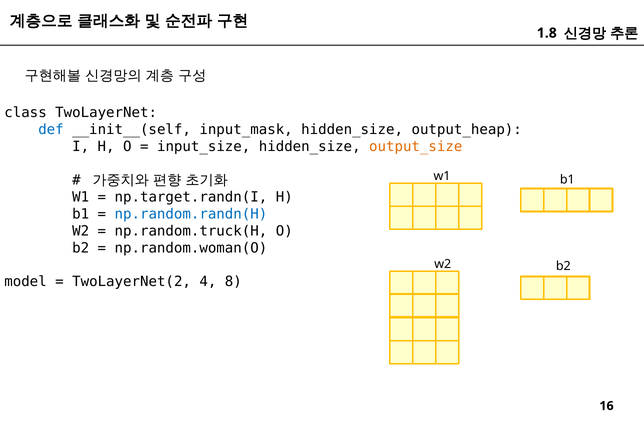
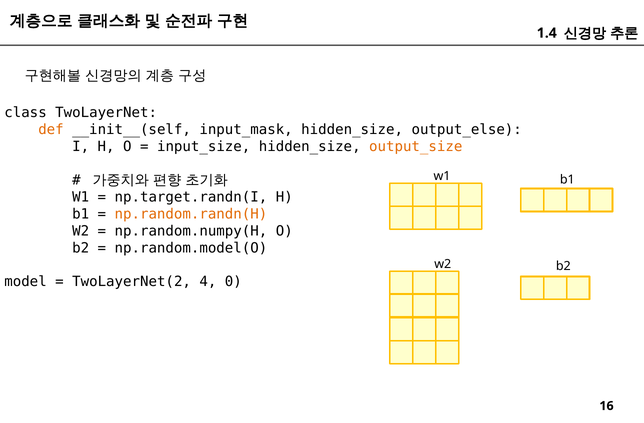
1.8: 1.8 -> 1.4
def colour: blue -> orange
output_heap: output_heap -> output_else
np.random.randn(H colour: blue -> orange
np.random.truck(H: np.random.truck(H -> np.random.numpy(H
np.random.woman(O: np.random.woman(O -> np.random.model(O
8: 8 -> 0
